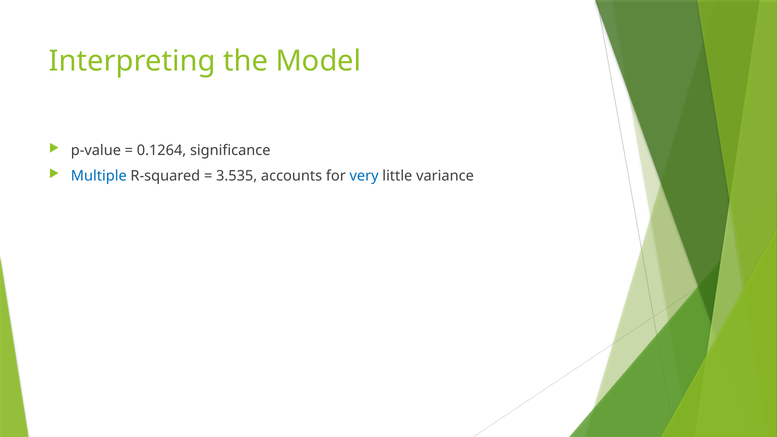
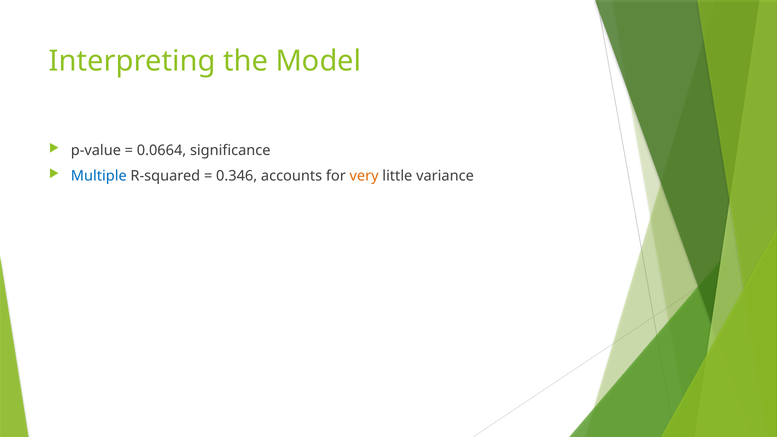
0.1264: 0.1264 -> 0.0664
3.535: 3.535 -> 0.346
very colour: blue -> orange
